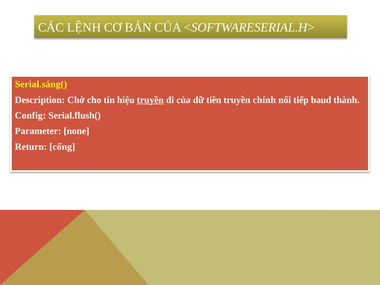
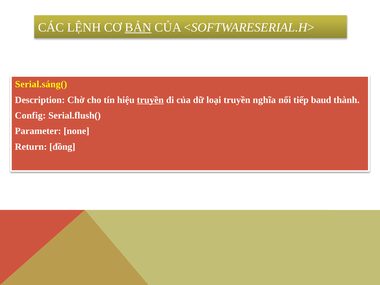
BẢN underline: none -> present
tiên: tiên -> loại
chính: chính -> nghĩa
cổng: cổng -> đồng
